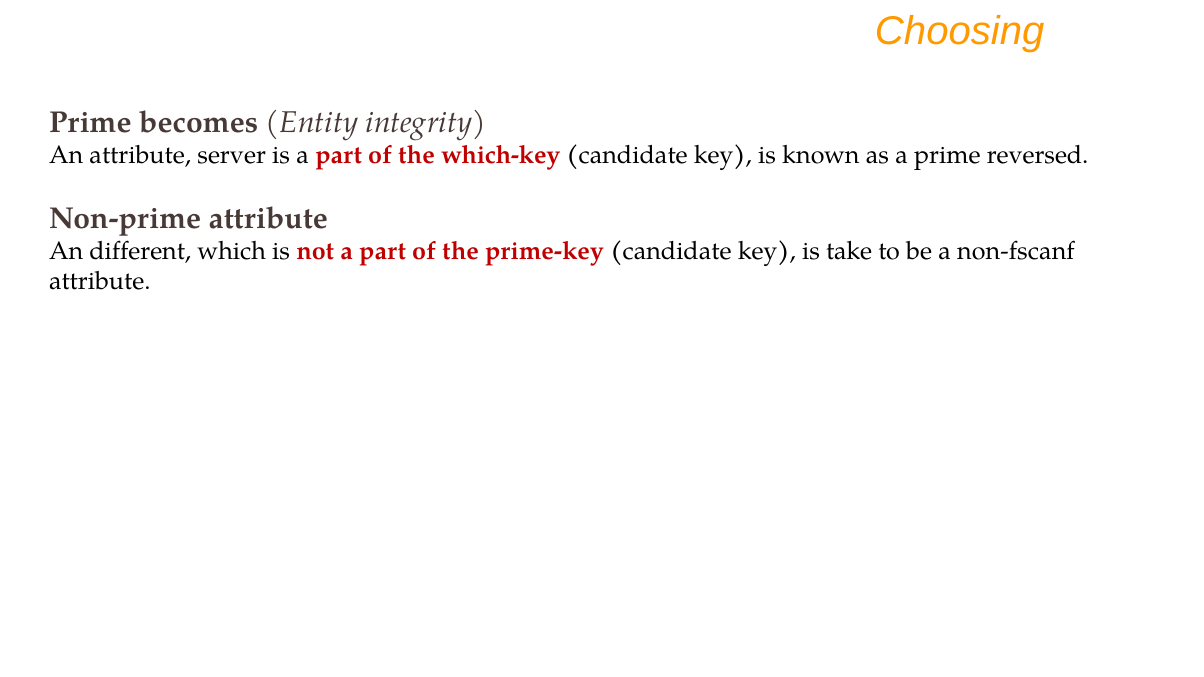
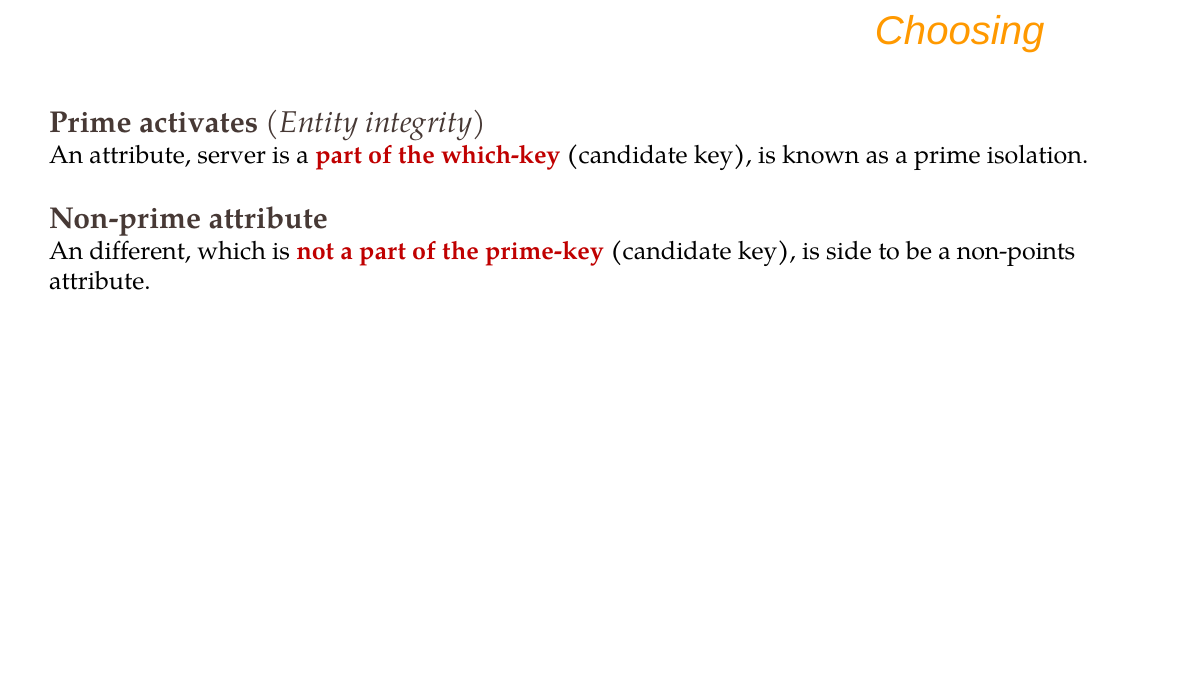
becomes: becomes -> activates
reversed: reversed -> isolation
take: take -> side
non-fscanf: non-fscanf -> non-points
